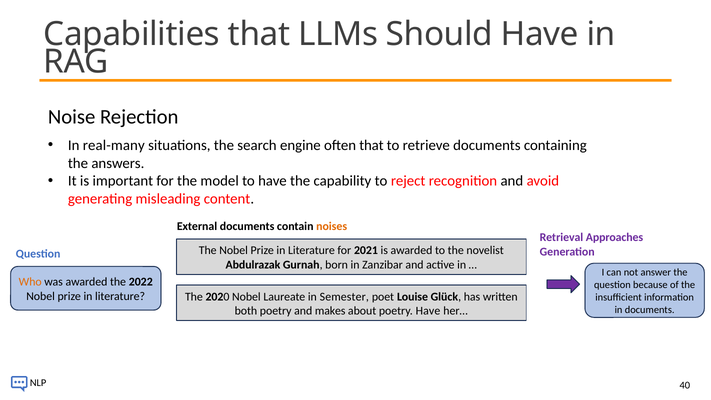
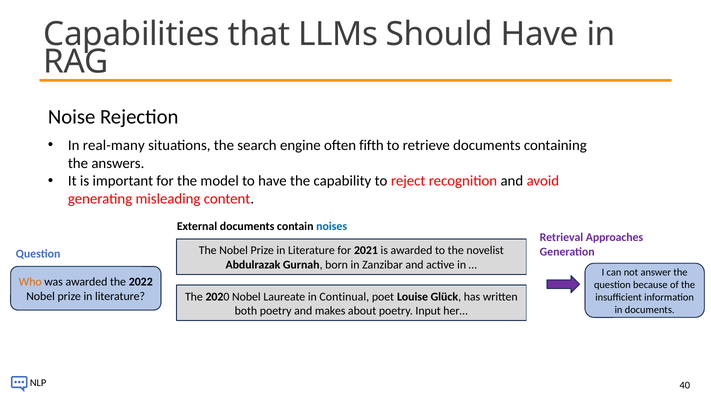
often that: that -> fifth
noises colour: orange -> blue
Semester: Semester -> Continual
poetry Have: Have -> Input
